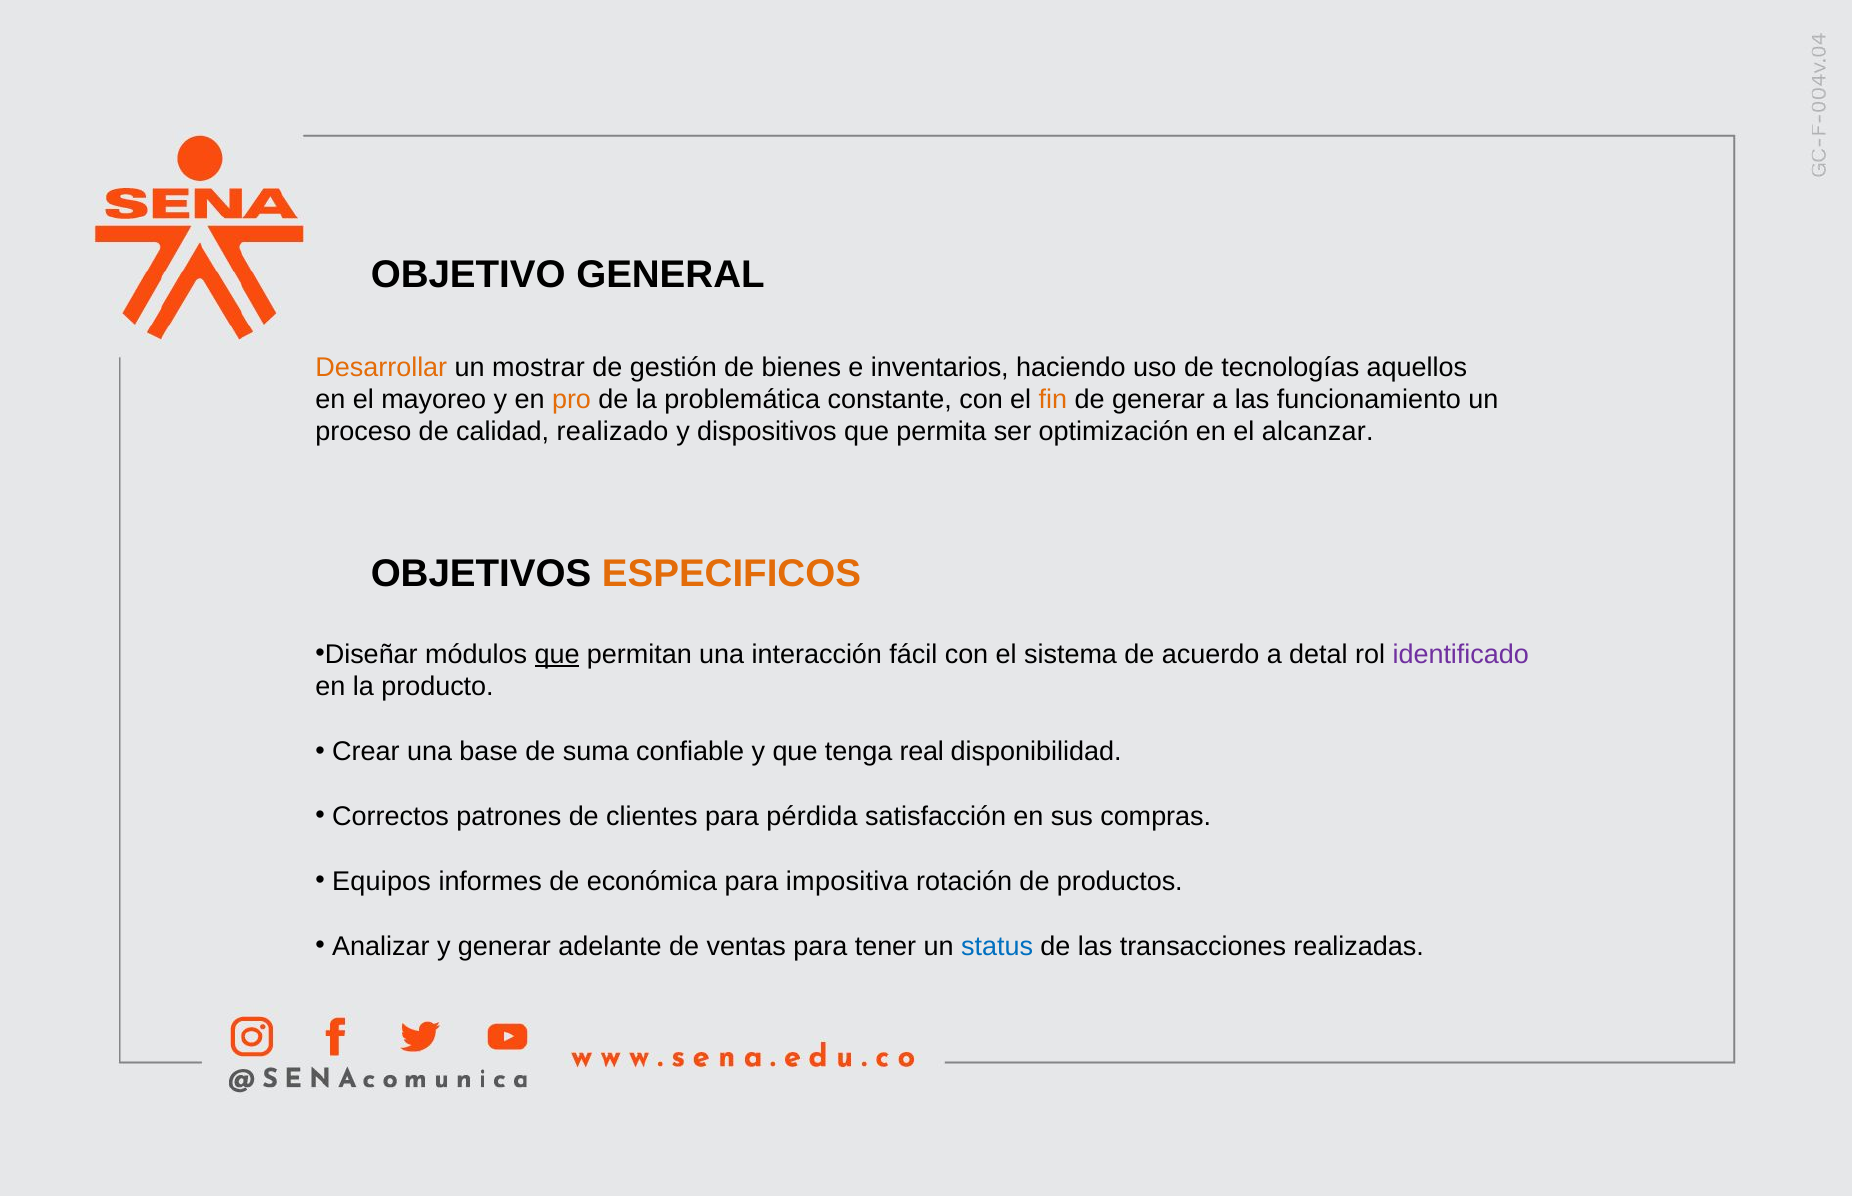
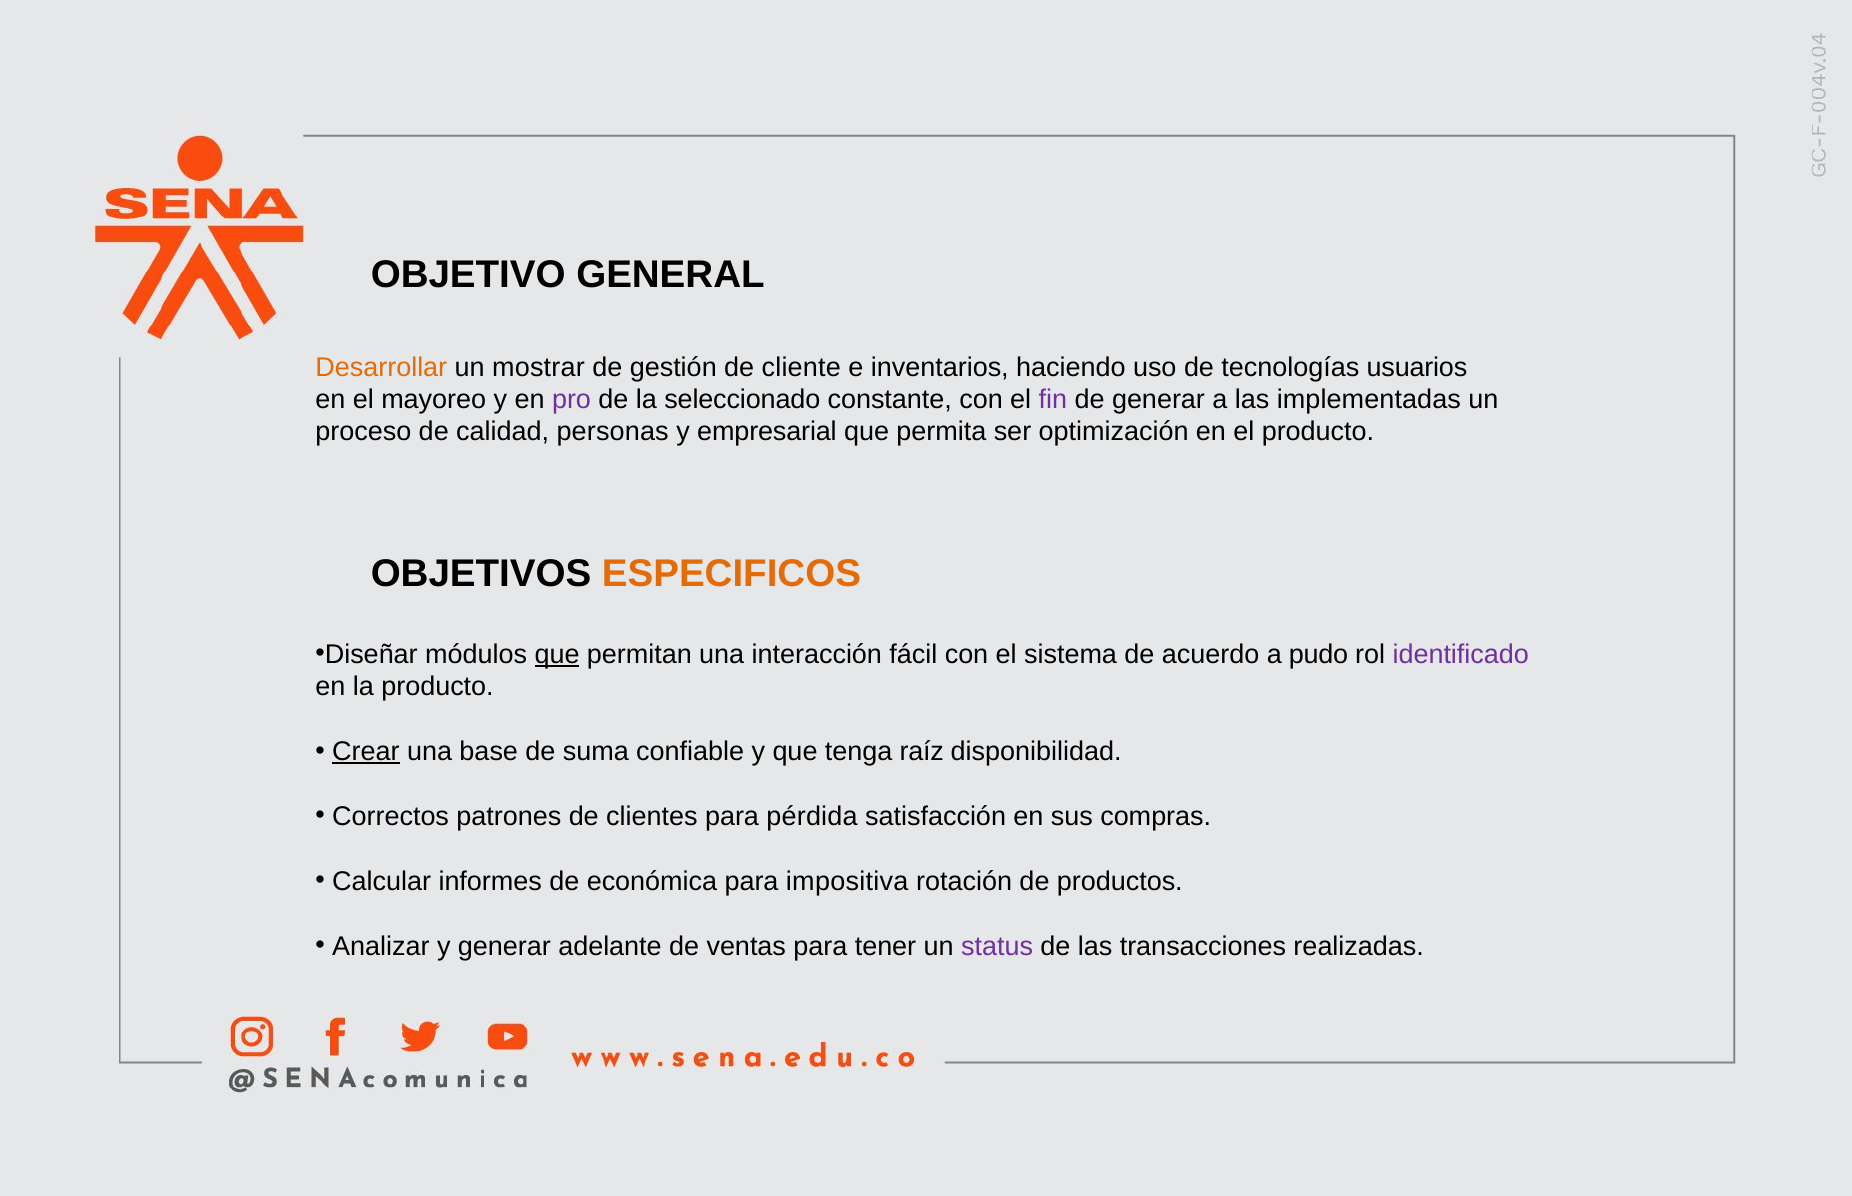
bienes: bienes -> cliente
aquellos: aquellos -> usuarios
pro colour: orange -> purple
problemática: problemática -> seleccionado
fin colour: orange -> purple
funcionamiento: funcionamiento -> implementadas
realizado: realizado -> personas
dispositivos: dispositivos -> empresarial
el alcanzar: alcanzar -> producto
detal: detal -> pudo
Crear underline: none -> present
real: real -> raíz
Equipos: Equipos -> Calcular
status colour: blue -> purple
